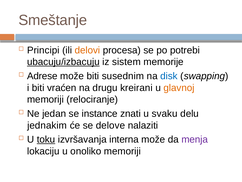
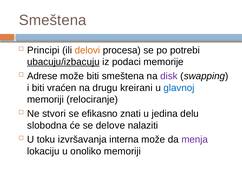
Smeštanje at (53, 20): Smeštanje -> Smeštena
sistem: sistem -> podaci
biti susednim: susednim -> smeštena
disk colour: blue -> purple
glavnoj colour: orange -> blue
jedan: jedan -> stvori
instance: instance -> efikasno
svaku: svaku -> jedina
jednakim: jednakim -> slobodna
toku underline: present -> none
